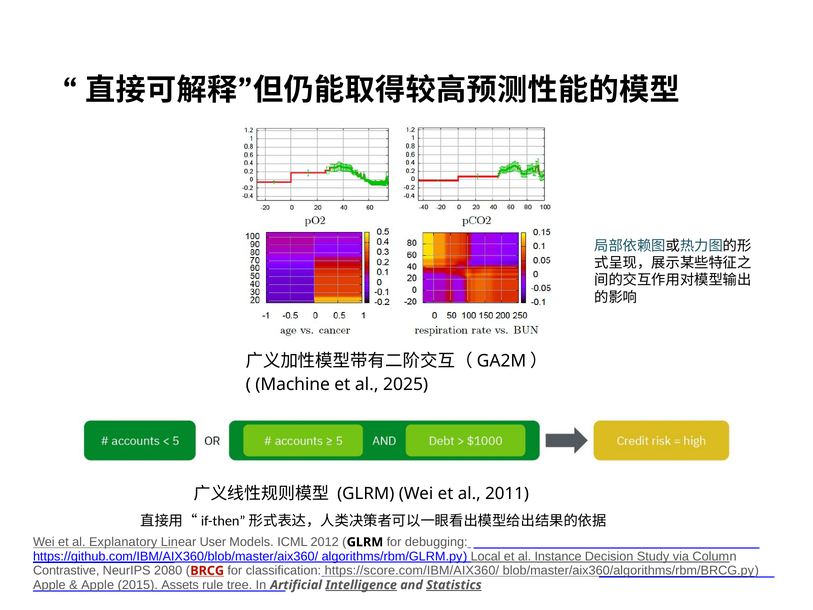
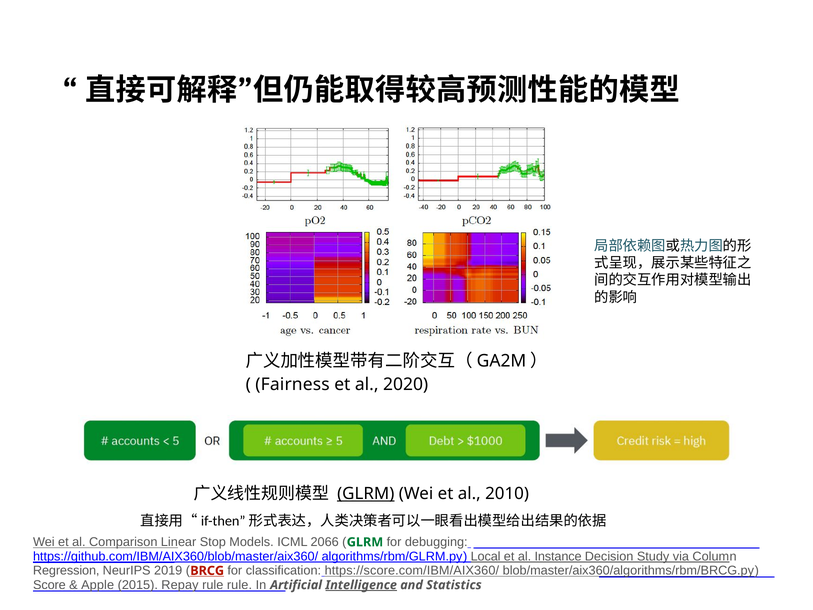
Machine: Machine -> Fairness
2025: 2025 -> 2020
GLRM at (366, 494) underline: none -> present
2011: 2011 -> 2010
Explanatory: Explanatory -> Comparison
User: User -> Stop
2012: 2012 -> 2066
GLRM at (365, 542) colour: black -> green
Contrastive: Contrastive -> Regression
2080: 2080 -> 2019
Apple at (49, 585): Apple -> Score
Assets: Assets -> Repay
rule tree: tree -> rule
Statistics underline: present -> none
